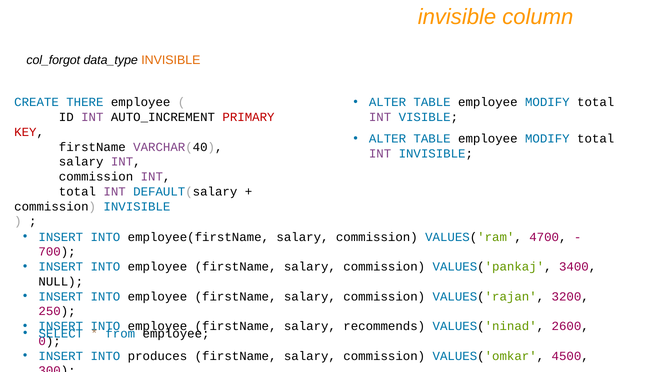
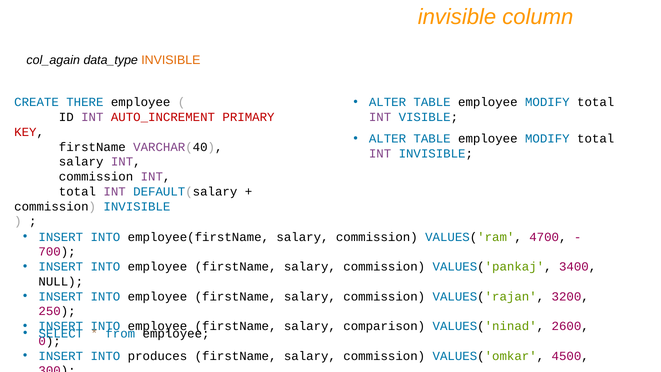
col_forgot: col_forgot -> col_again
AUTO_INCREMENT colour: black -> red
recommends: recommends -> comparison
